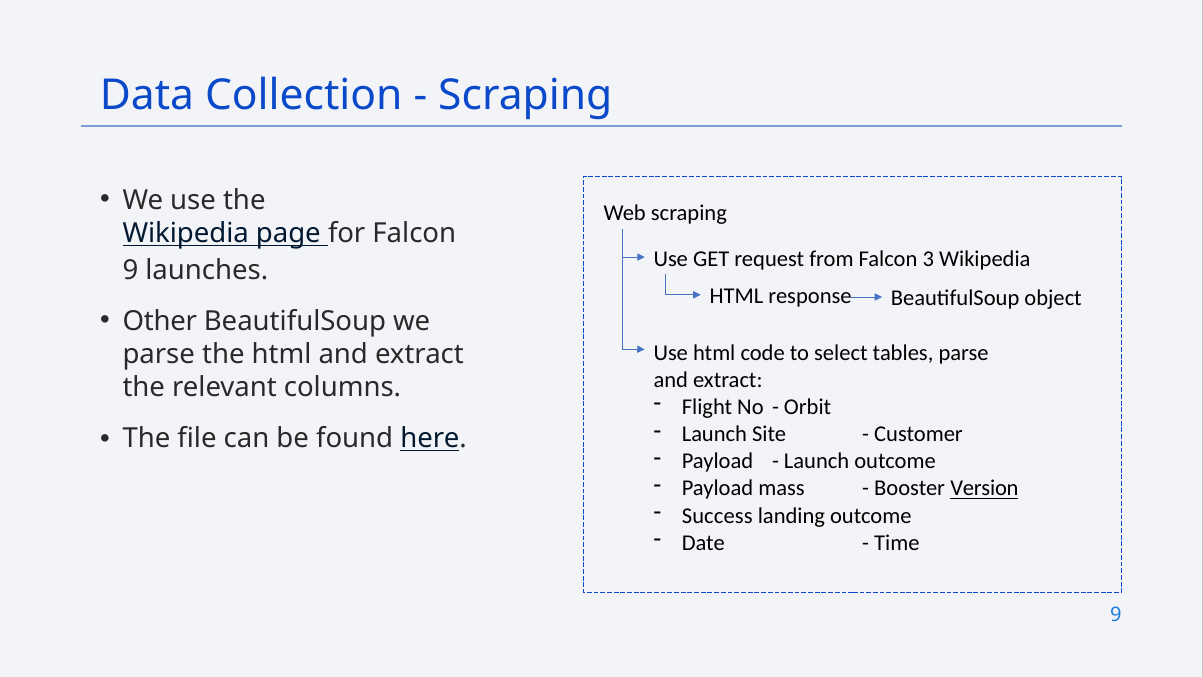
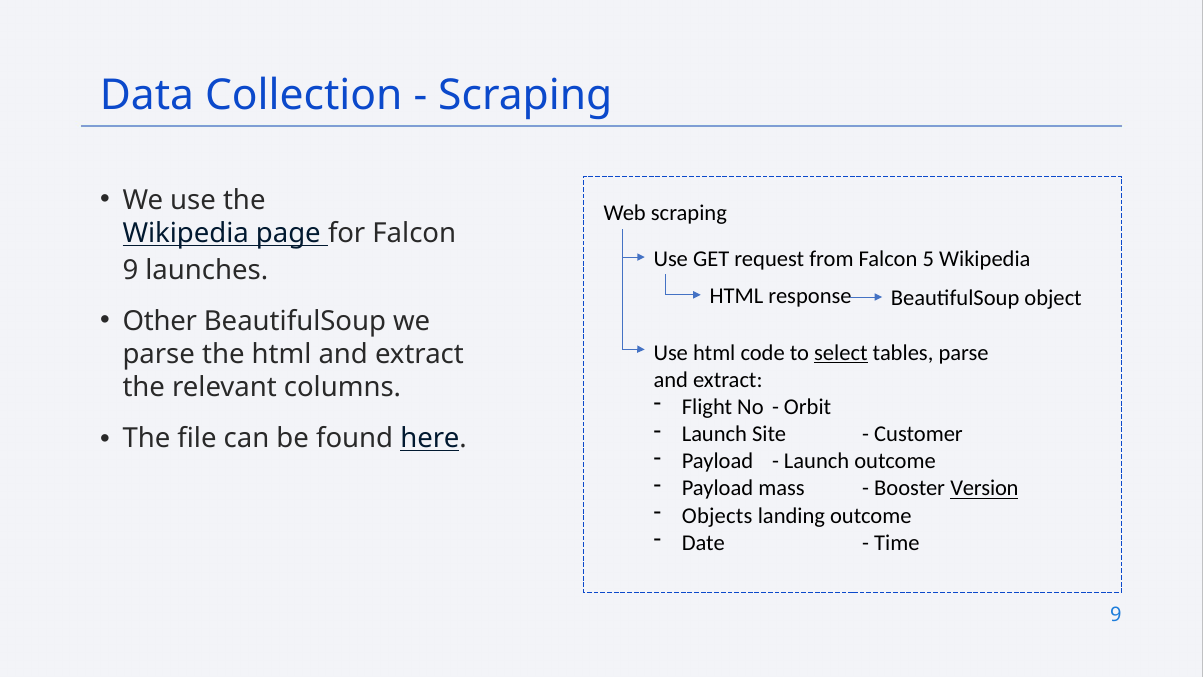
3: 3 -> 5
select underline: none -> present
Success: Success -> Objects
